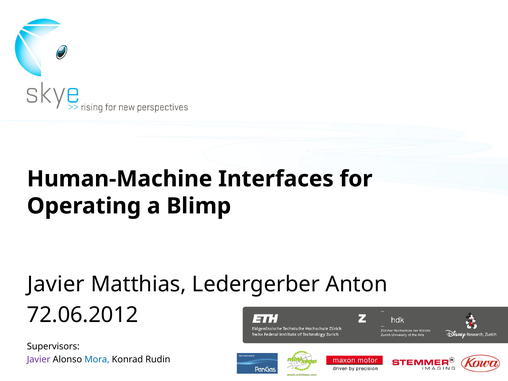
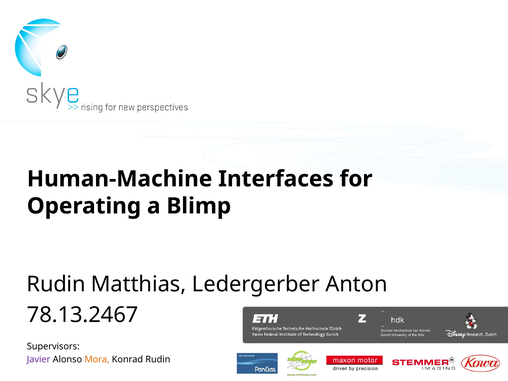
Javier at (56, 284): Javier -> Rudin
72.06.2012: 72.06.2012 -> 78.13.2467
Mora colour: blue -> orange
